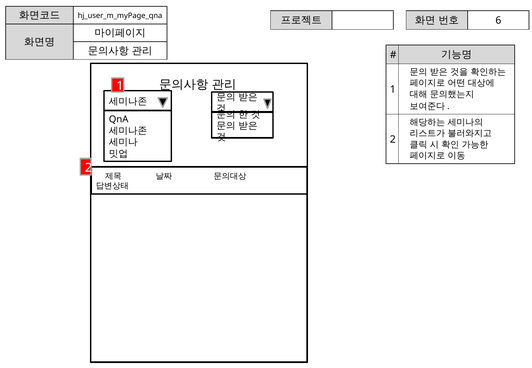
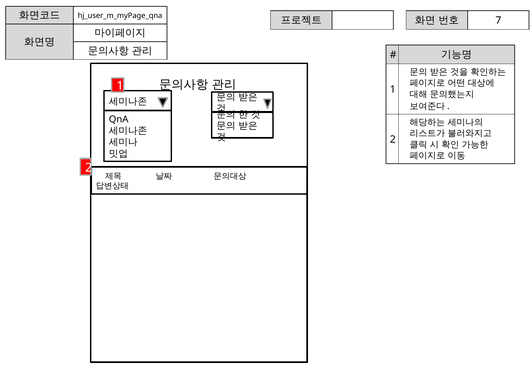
6: 6 -> 7
